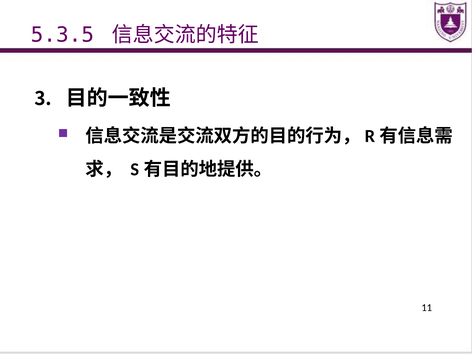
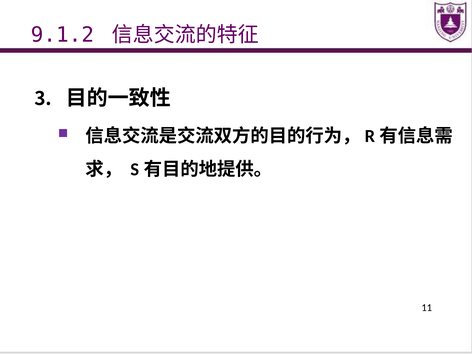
5.3.5: 5.3.5 -> 9.1.2
